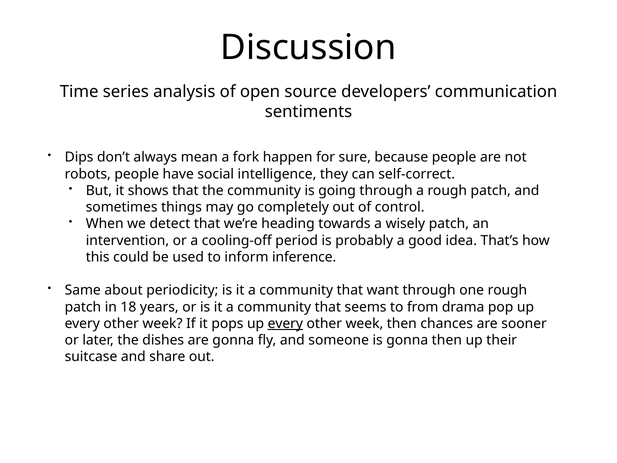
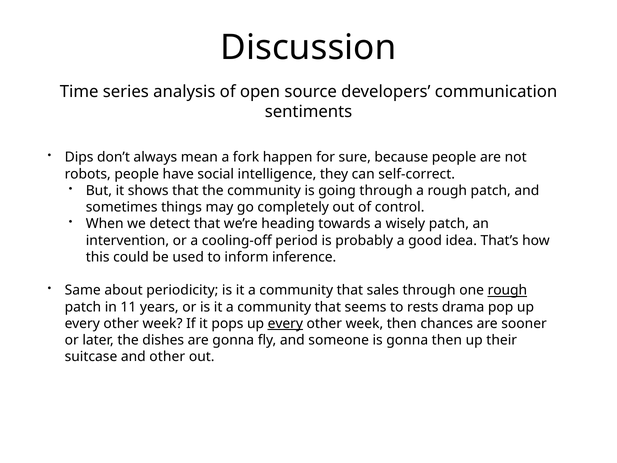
want: want -> sales
rough at (507, 290) underline: none -> present
18: 18 -> 11
from: from -> rests
and share: share -> other
